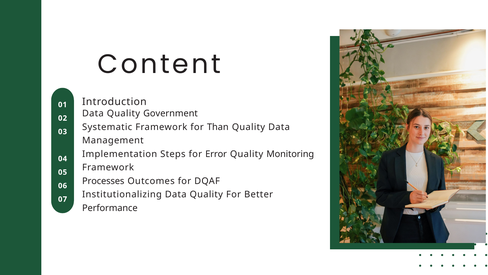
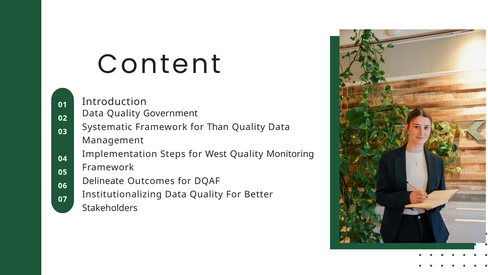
Error: Error -> West
Processes: Processes -> Delineate
Performance: Performance -> Stakeholders
